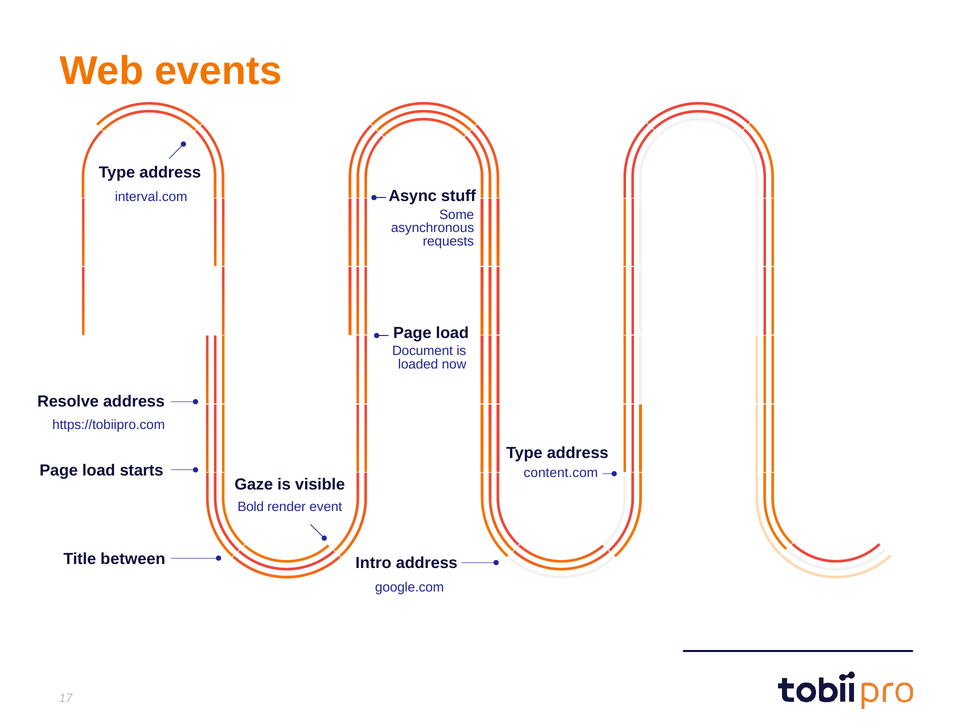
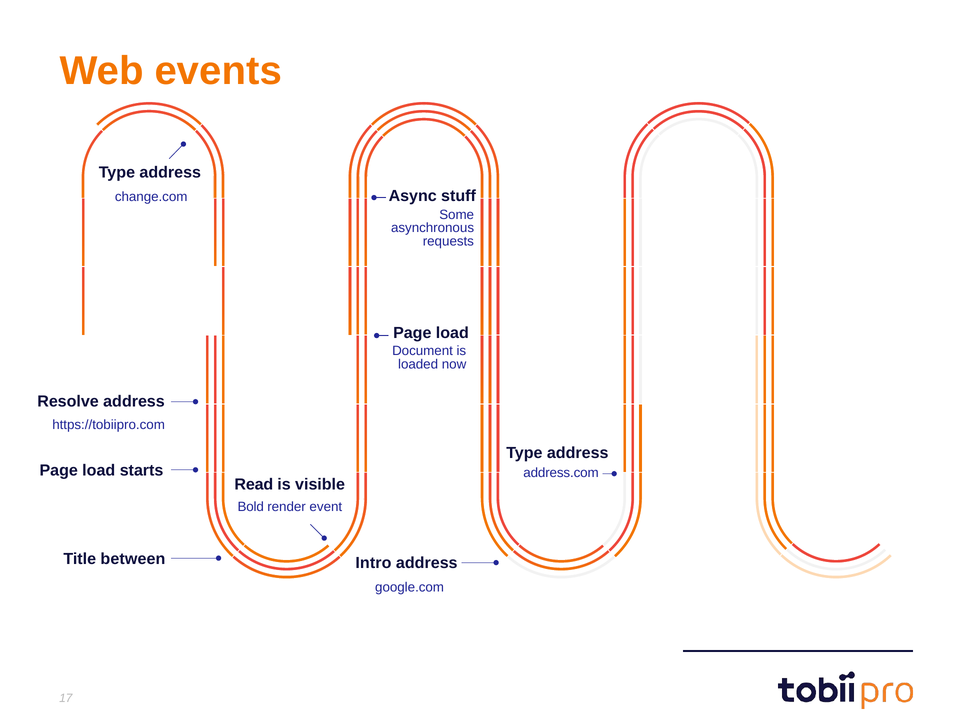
interval.com: interval.com -> change.com
content.com: content.com -> address.com
Gaze: Gaze -> Read
